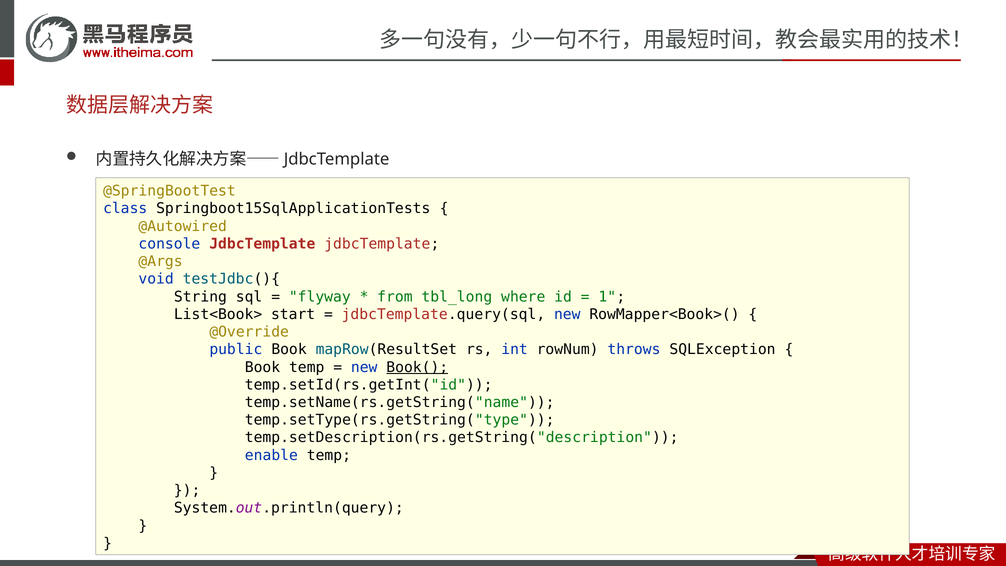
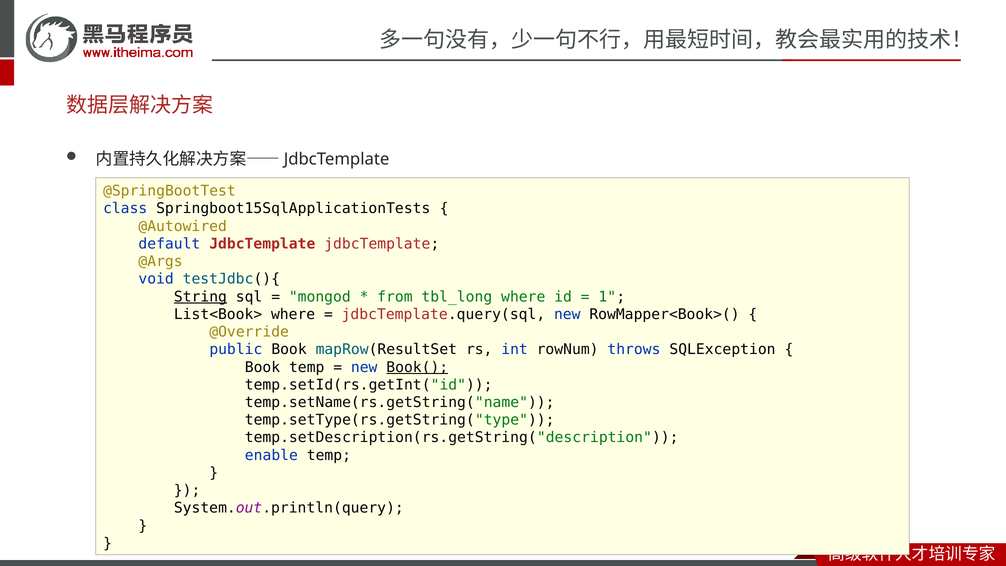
console: console -> default
String underline: none -> present
flyway: flyway -> mongod
List<Book> start: start -> where
